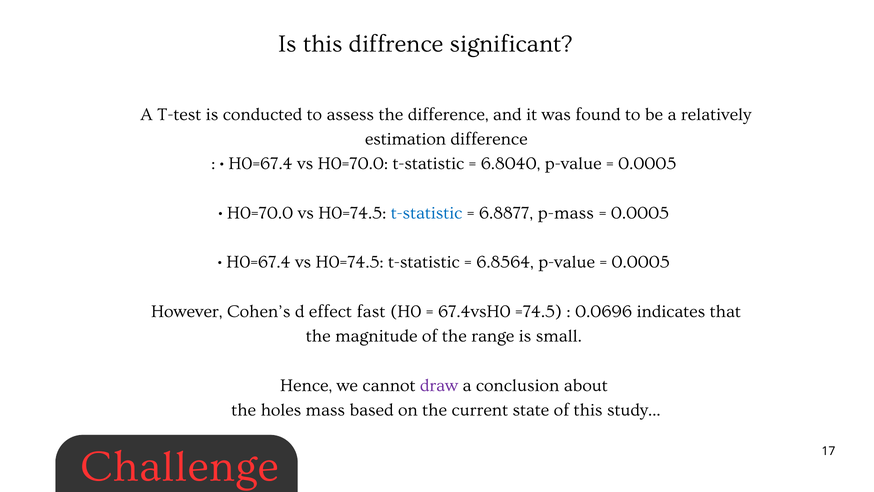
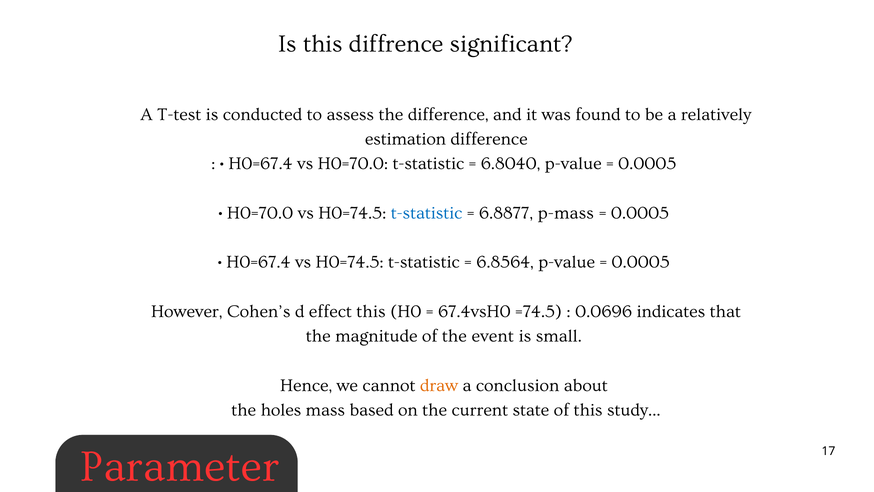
effect fast: fast -> this
range: range -> event
draw colour: purple -> orange
Challenge: Challenge -> Parameter
